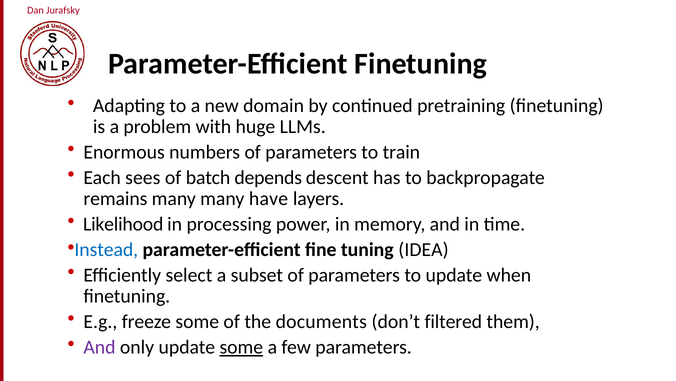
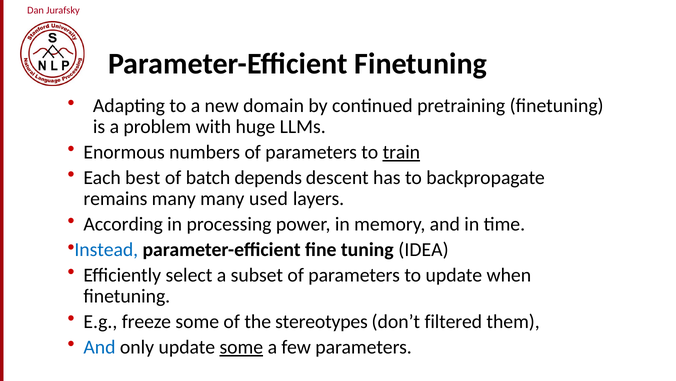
train underline: none -> present
sees: sees -> best
have: have -> used
Likelihood: Likelihood -> According
documents: documents -> stereotypes
And at (99, 347) colour: purple -> blue
